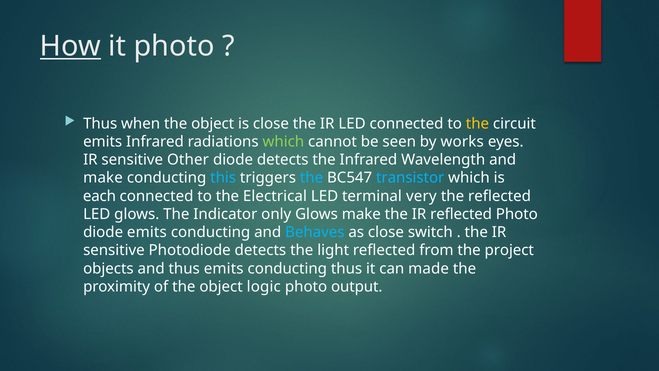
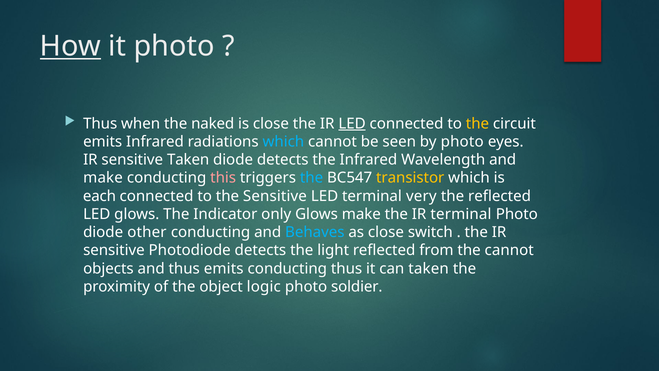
when the object: object -> naked
LED at (352, 124) underline: none -> present
which at (283, 142) colour: light green -> light blue
by works: works -> photo
sensitive Other: Other -> Taken
this colour: light blue -> pink
transistor colour: light blue -> yellow
the Electrical: Electrical -> Sensitive
IR reflected: reflected -> terminal
diode emits: emits -> other
the project: project -> cannot
can made: made -> taken
output: output -> soldier
